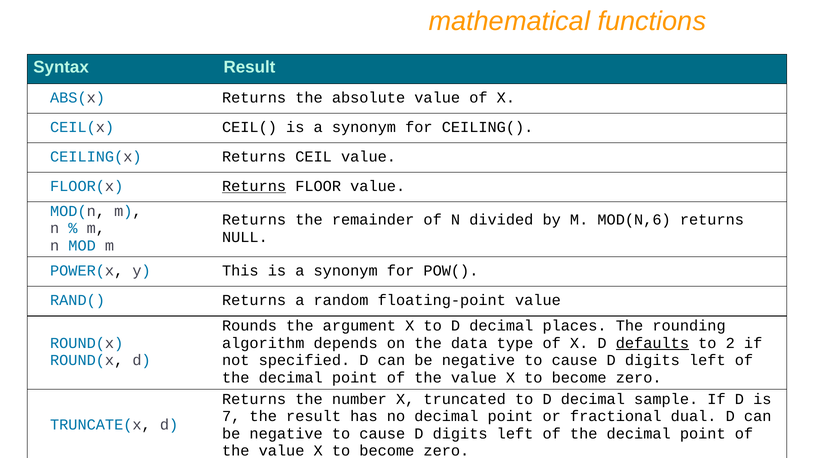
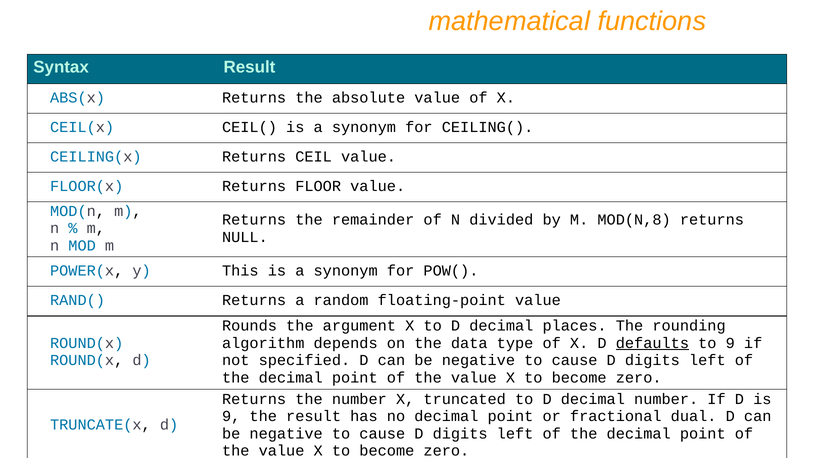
Returns at (254, 186) underline: present -> none
MOD(N,6: MOD(N,6 -> MOD(N,8
to 2: 2 -> 9
decimal sample: sample -> number
7 at (231, 416): 7 -> 9
